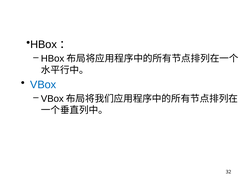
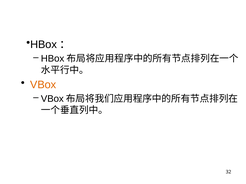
VBox at (43, 85) colour: blue -> orange
